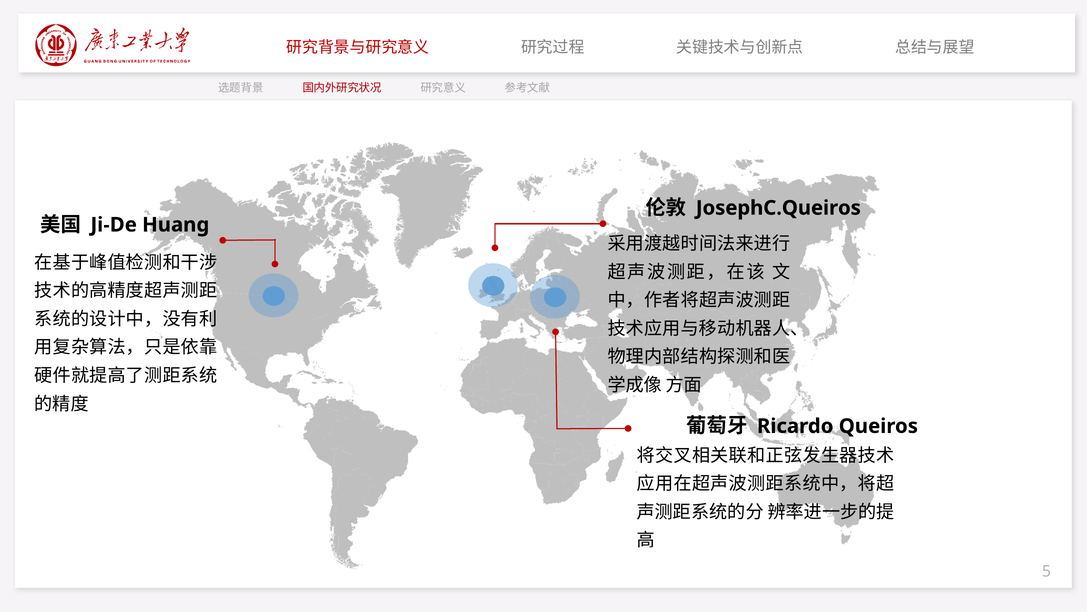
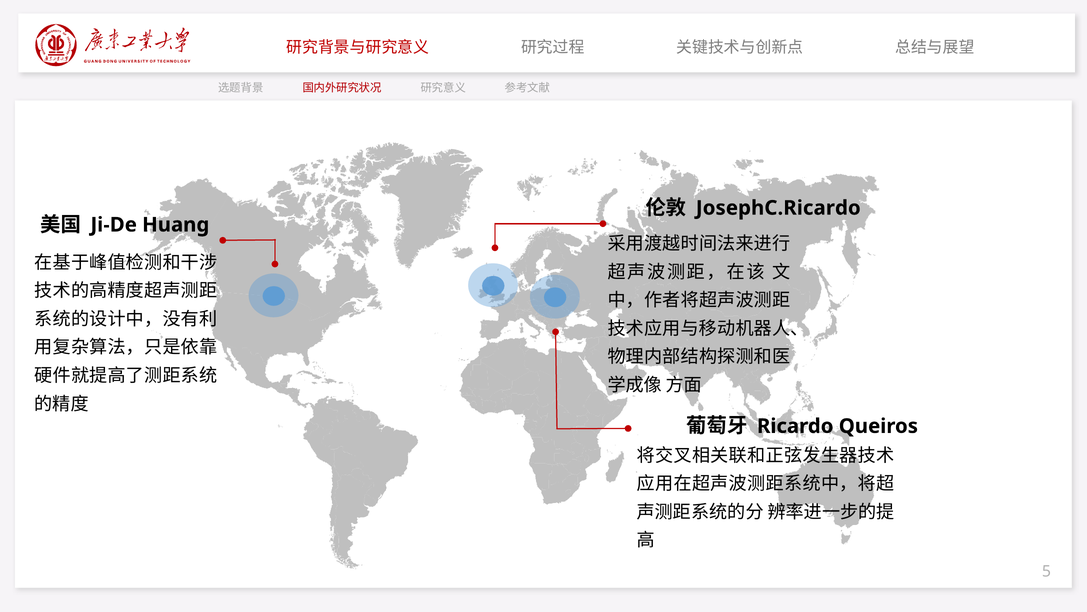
JosephC.Queiros: JosephC.Queiros -> JosephC.Ricardo
